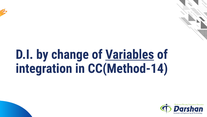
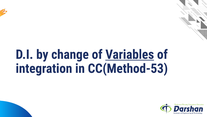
CC(Method-14: CC(Method-14 -> CC(Method-53
